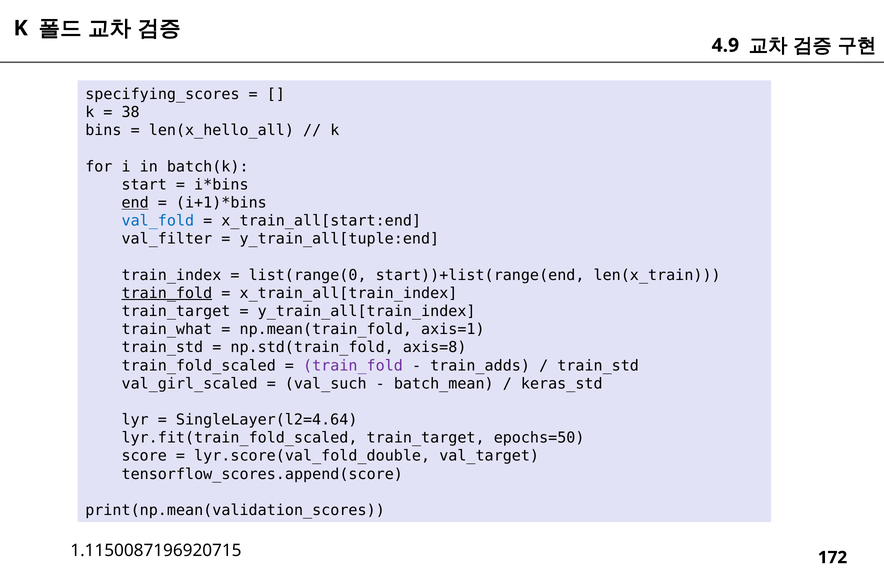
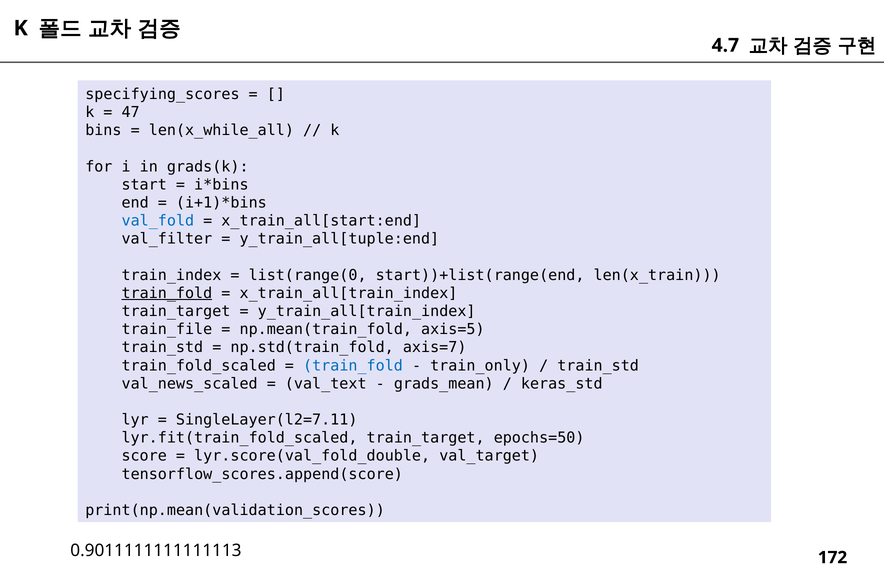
4.9: 4.9 -> 4.7
38: 38 -> 47
len(x_hello_all: len(x_hello_all -> len(x_while_all
batch(k: batch(k -> grads(k
end underline: present -> none
train_what: train_what -> train_file
axis=1: axis=1 -> axis=5
axis=8: axis=8 -> axis=7
train_fold at (353, 365) colour: purple -> blue
train_adds: train_adds -> train_only
val_girl_scaled: val_girl_scaled -> val_news_scaled
val_such: val_such -> val_text
batch_mean: batch_mean -> grads_mean
SingleLayer(l2=4.64: SingleLayer(l2=4.64 -> SingleLayer(l2=7.11
1.1150087196920715: 1.1150087196920715 -> 0.9011111111111113
